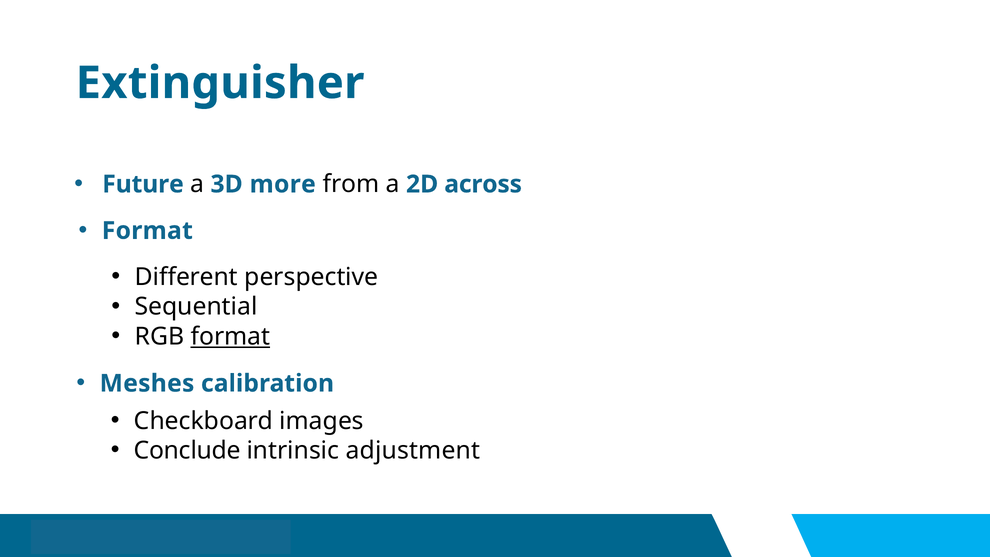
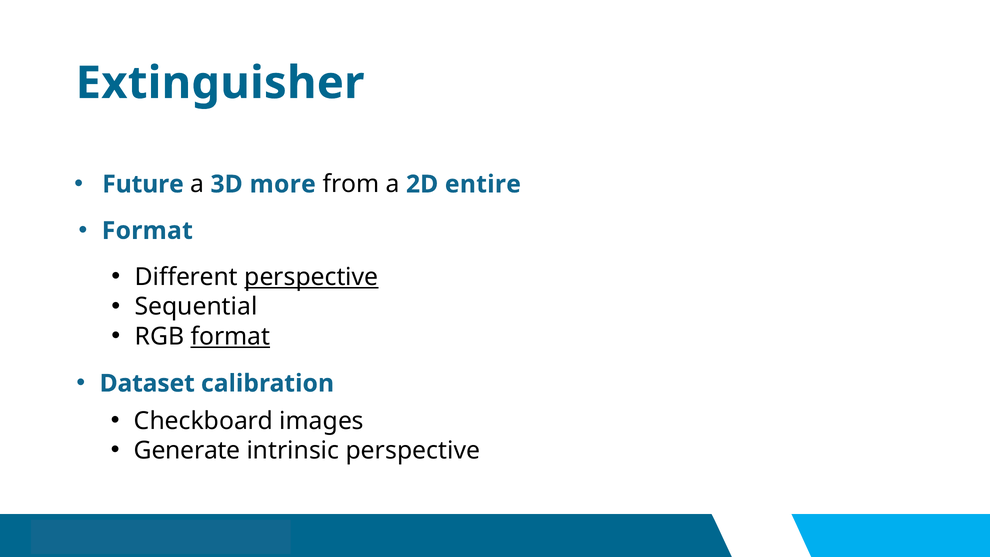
across: across -> entire
perspective at (311, 277) underline: none -> present
Meshes: Meshes -> Dataset
Conclude: Conclude -> Generate
intrinsic adjustment: adjustment -> perspective
